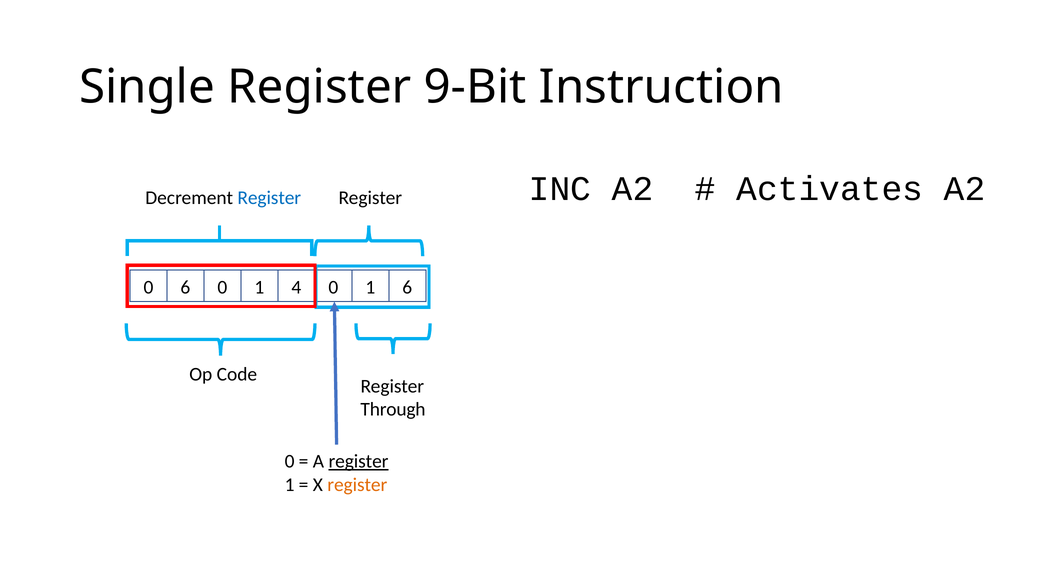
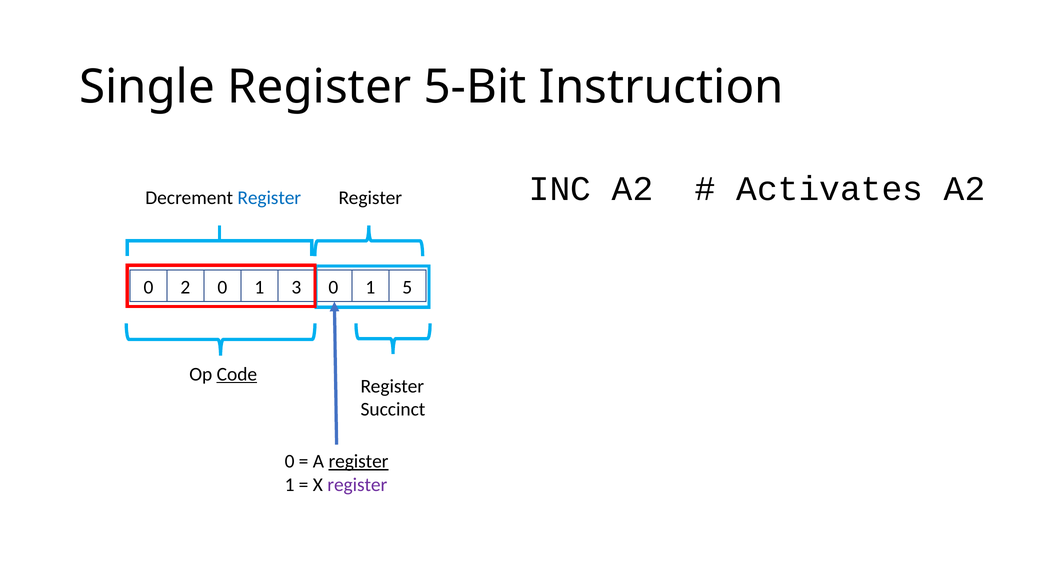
9-Bit: 9-Bit -> 5-Bit
0 6: 6 -> 2
4: 4 -> 3
1 6: 6 -> 5
Code underline: none -> present
Through: Through -> Succinct
register at (357, 485) colour: orange -> purple
